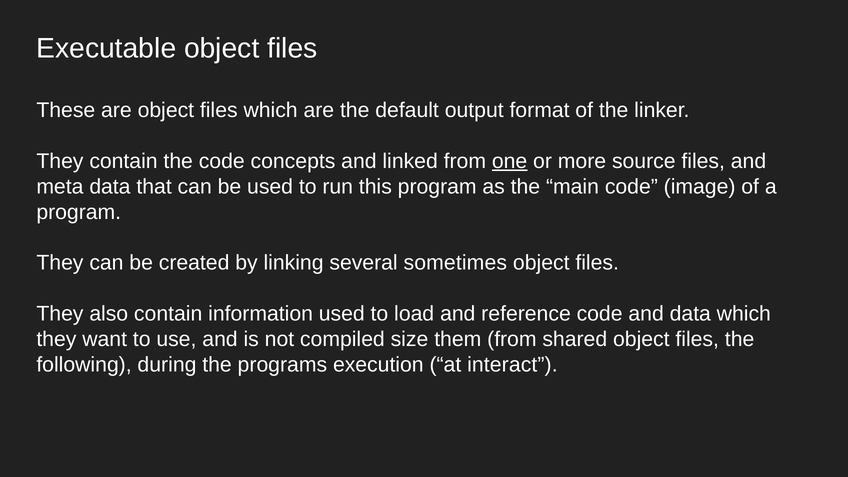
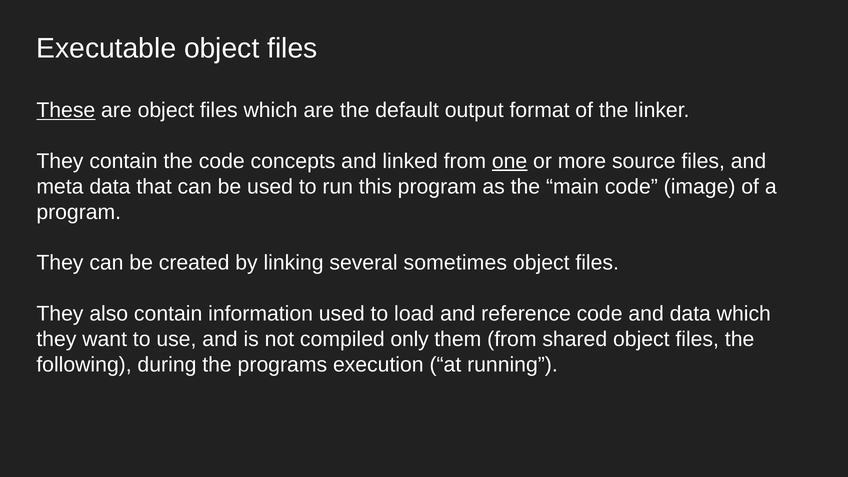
These underline: none -> present
size: size -> only
interact: interact -> running
